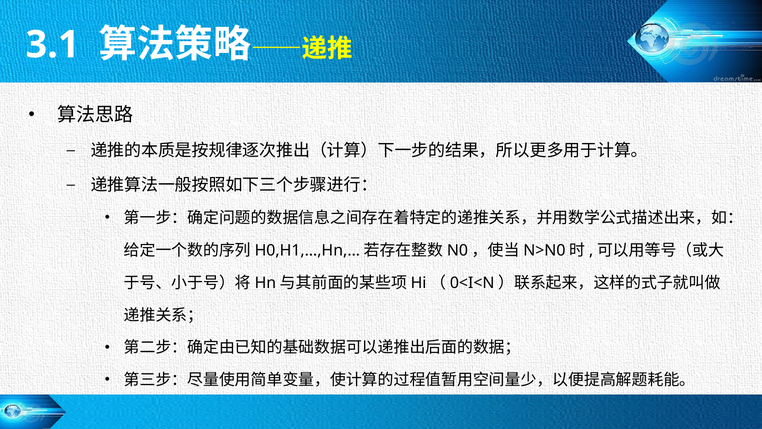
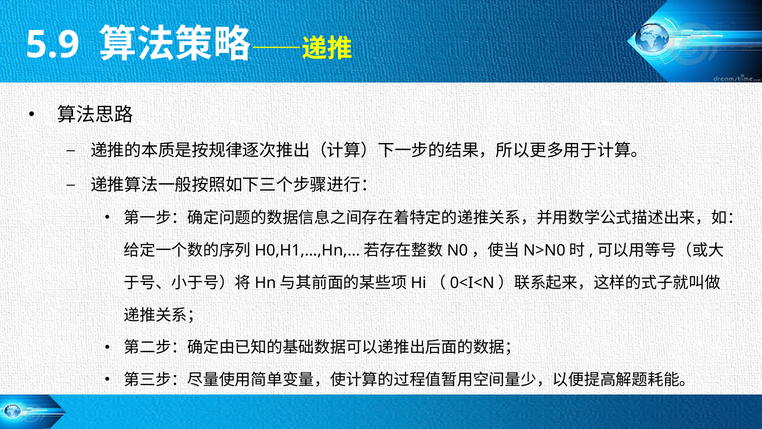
3.1: 3.1 -> 5.9
